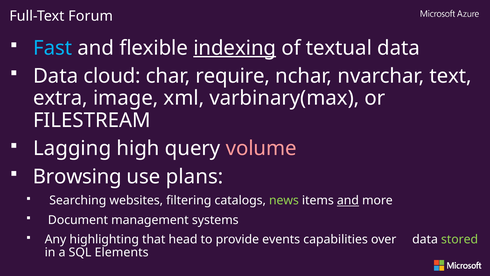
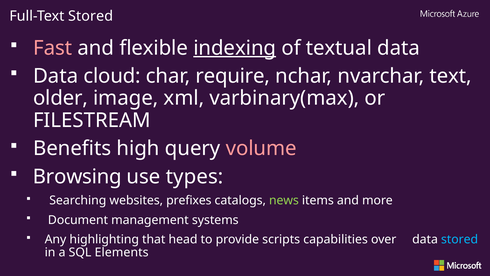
Full-Text Forum: Forum -> Stored
Fast colour: light blue -> pink
extra: extra -> older
Lagging: Lagging -> Benefits
plans: plans -> types
filtering: filtering -> prefixes
and at (348, 200) underline: present -> none
events: events -> scripts
stored at (460, 239) colour: light green -> light blue
